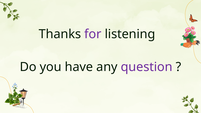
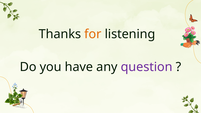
for colour: purple -> orange
